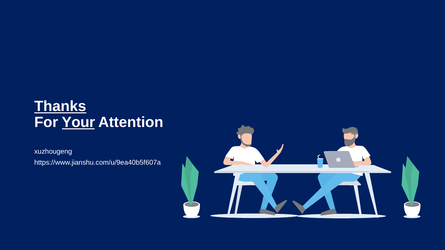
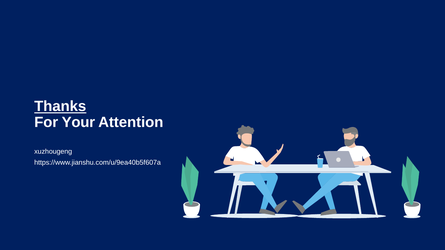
Your underline: present -> none
